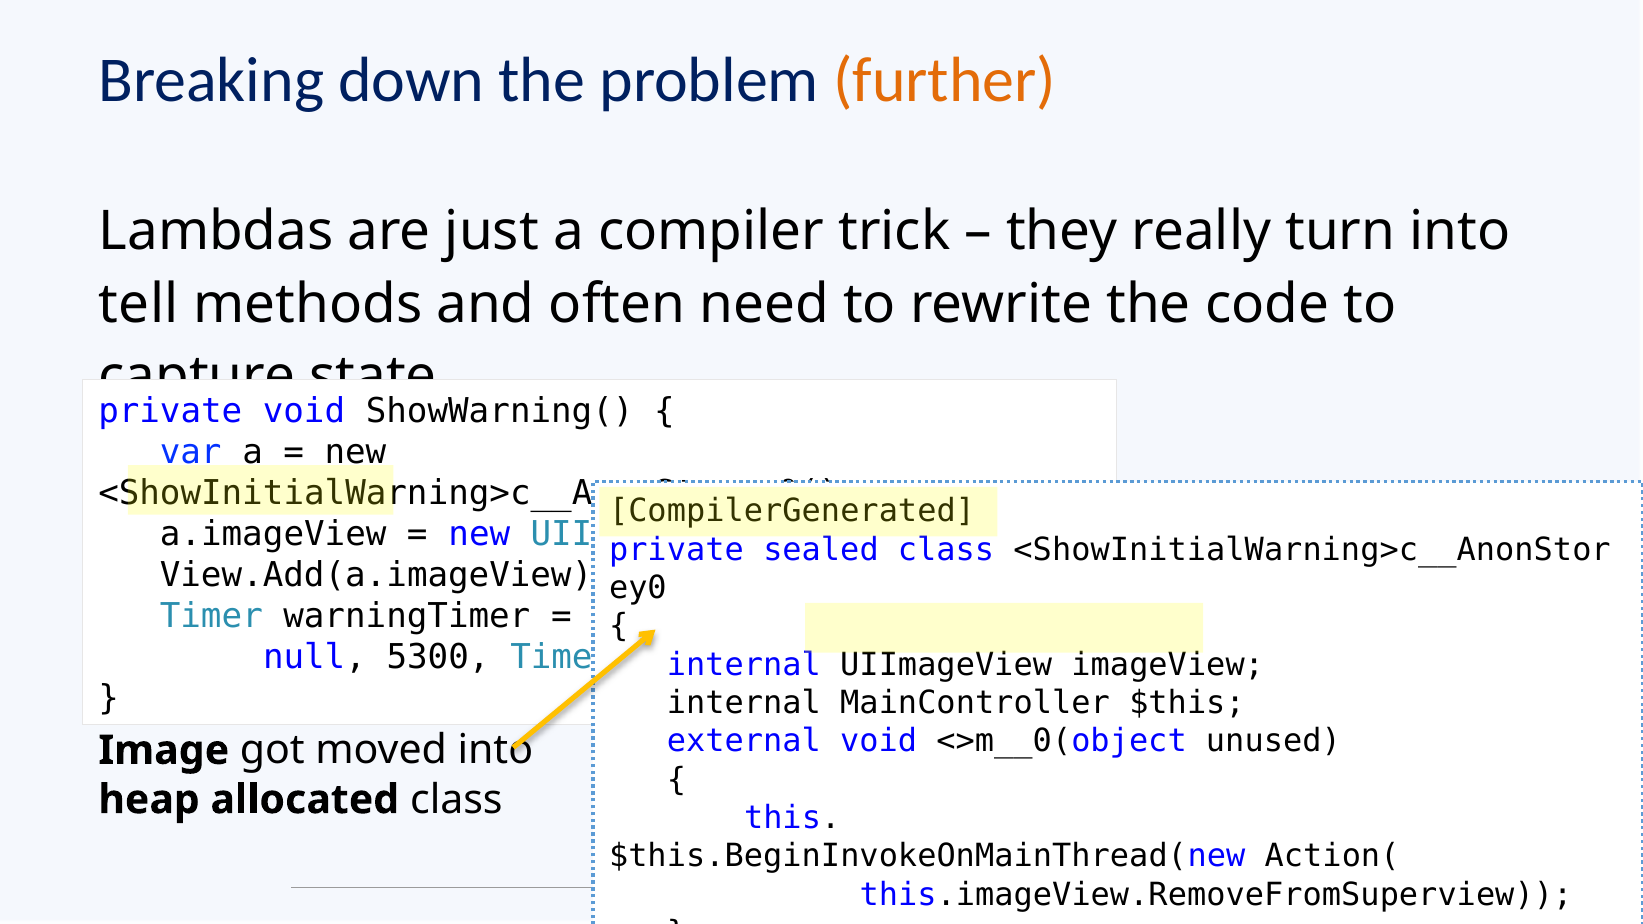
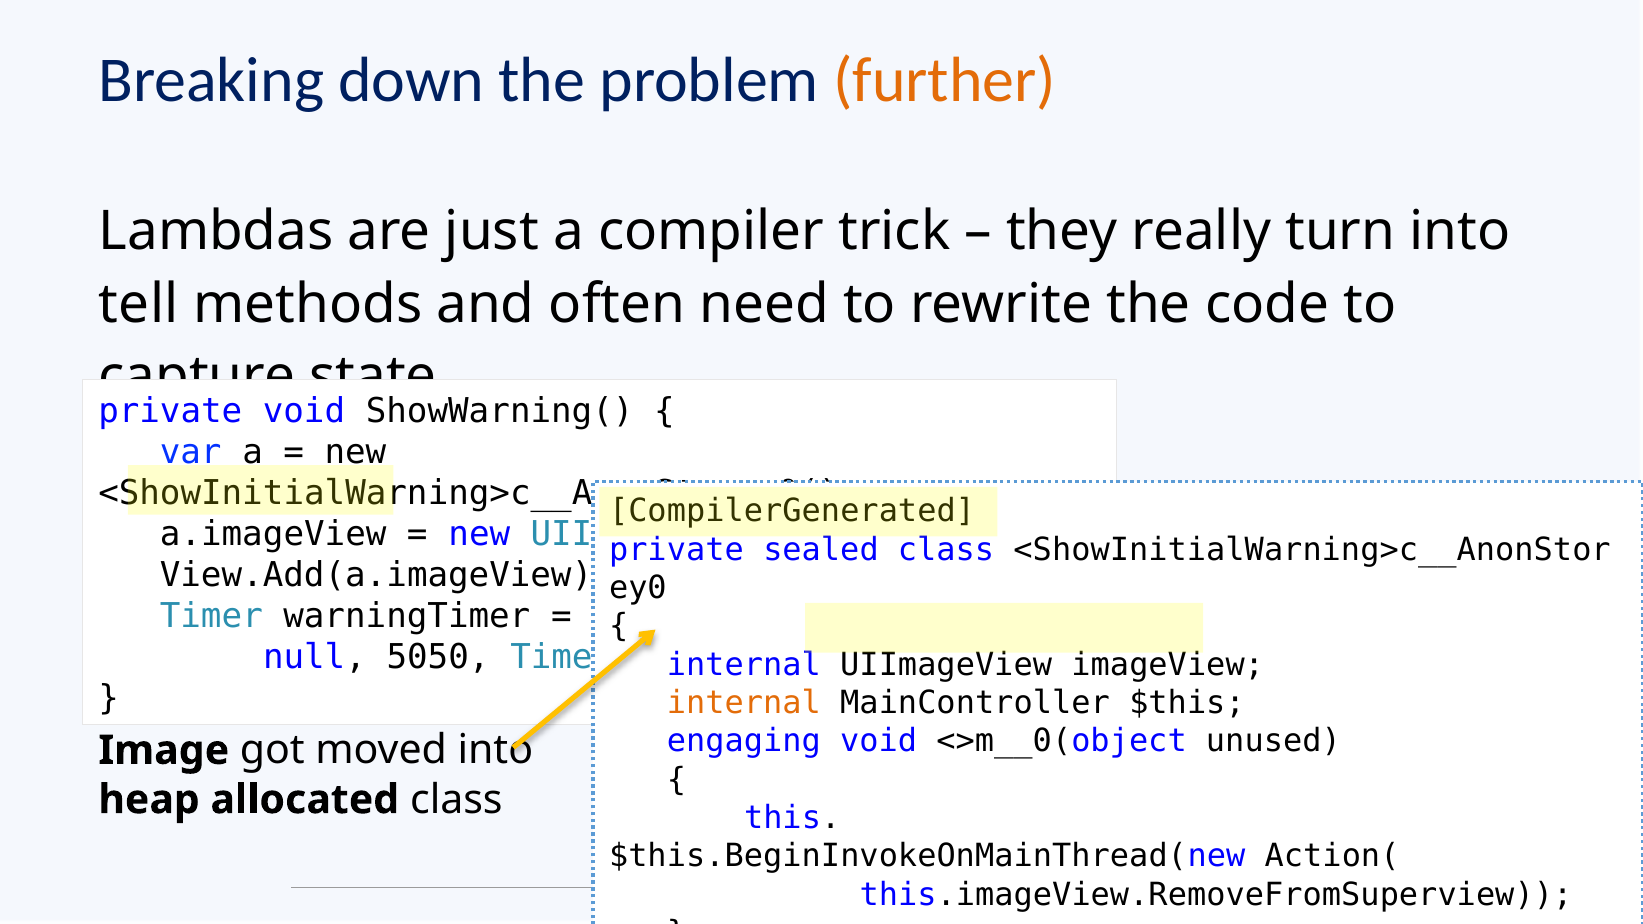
5300: 5300 -> 5050
internal at (744, 703) colour: black -> orange
external: external -> engaging
